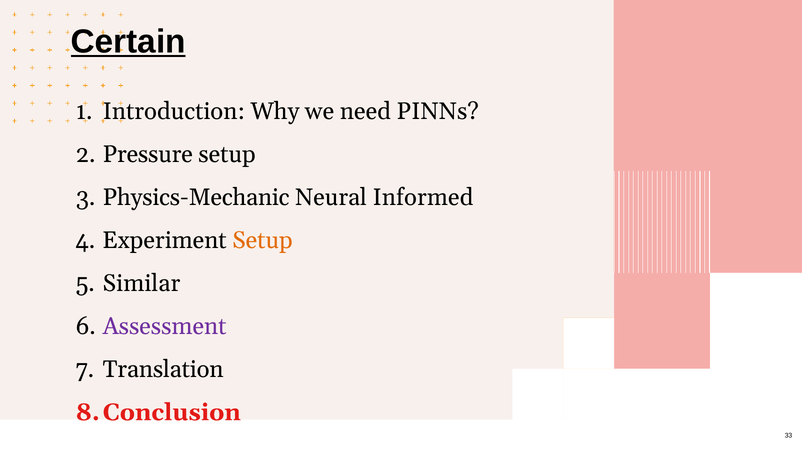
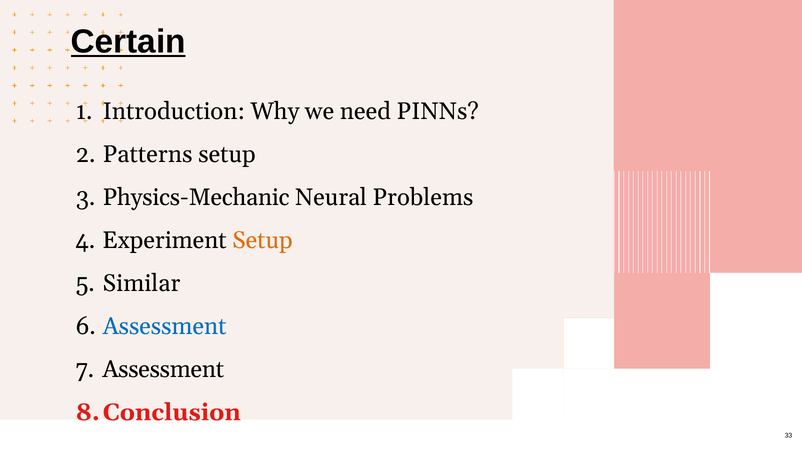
Pressure: Pressure -> Patterns
Informed: Informed -> Problems
Assessment at (165, 326) colour: purple -> blue
Translation at (163, 369): Translation -> Assessment
